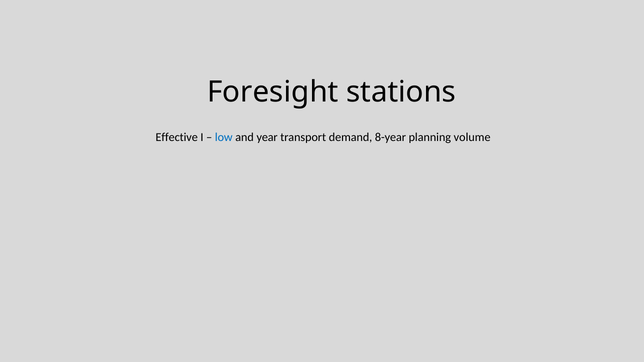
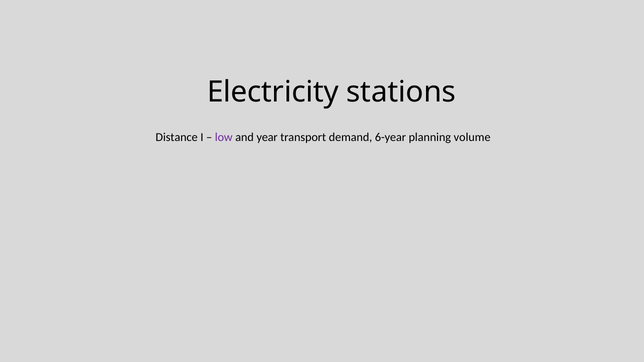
Foresight: Foresight -> Electricity
Effective: Effective -> Distance
low colour: blue -> purple
8-year: 8-year -> 6-year
